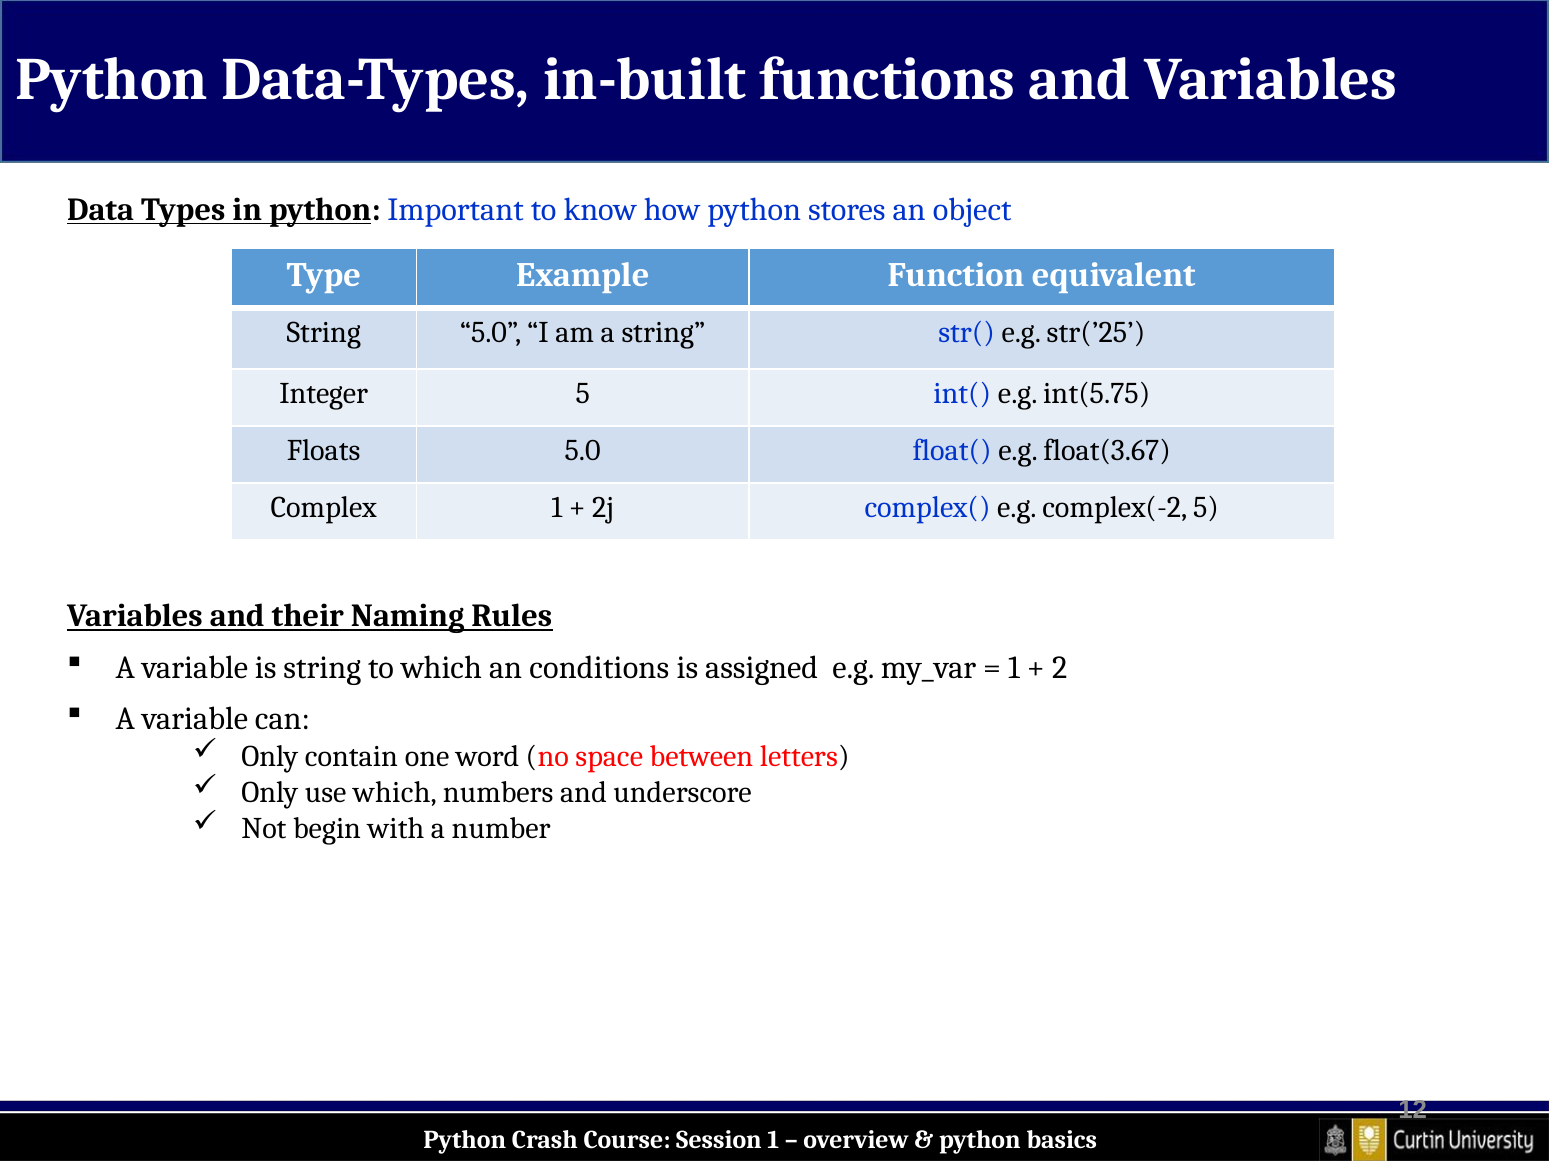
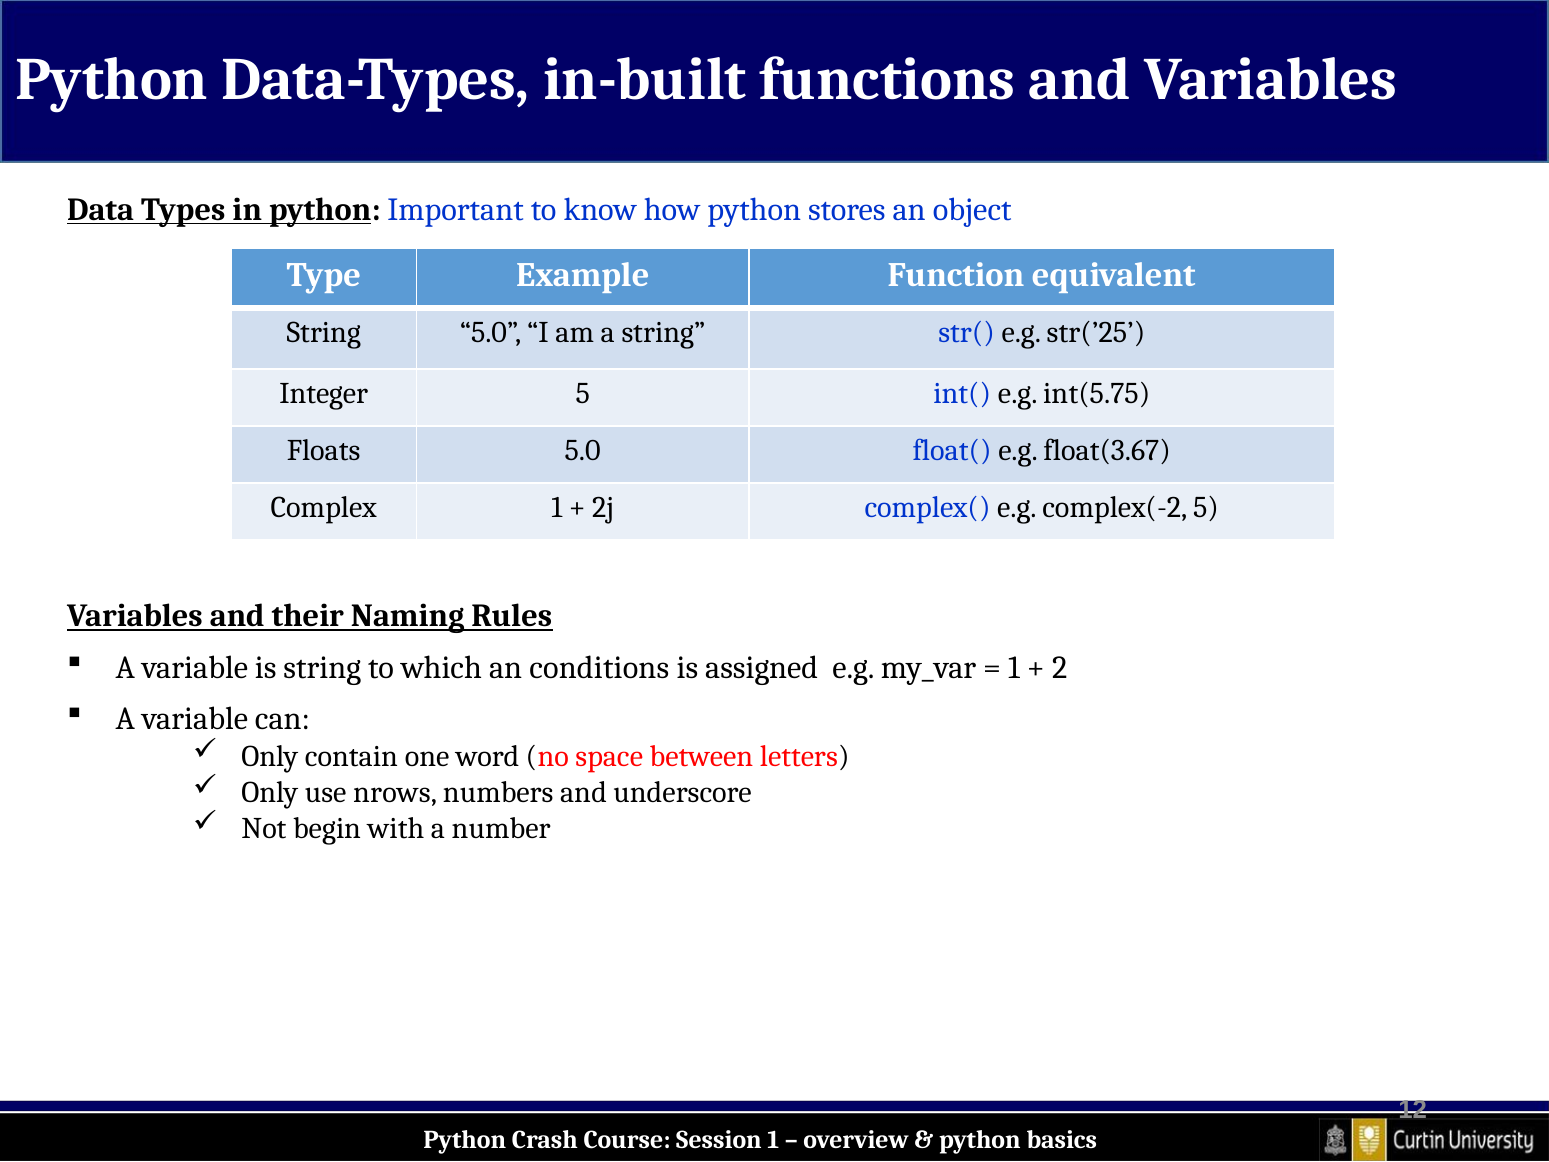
use which: which -> nrows
